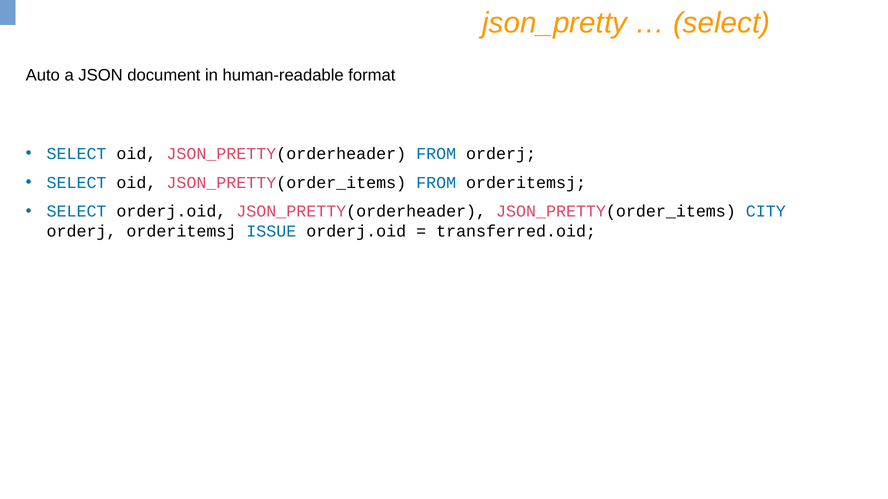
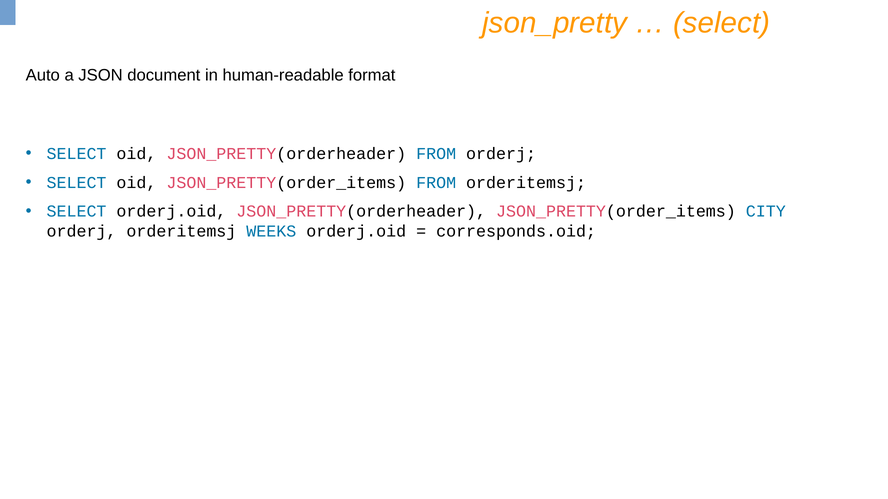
ISSUE: ISSUE -> WEEKS
transferred.oid: transferred.oid -> corresponds.oid
